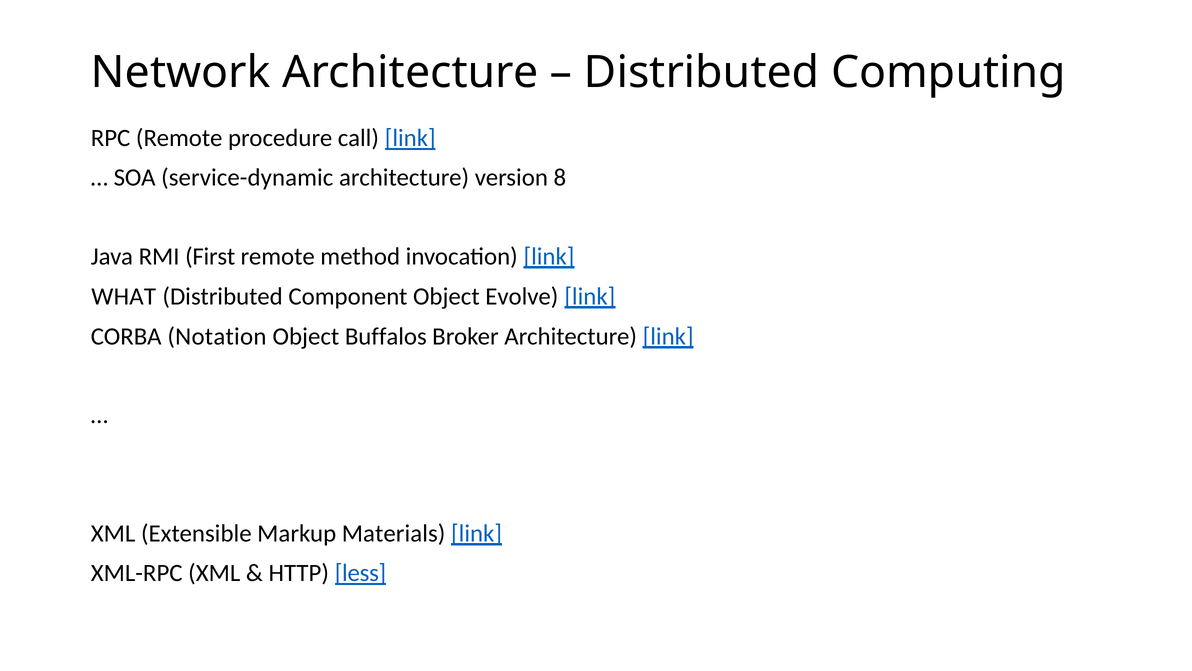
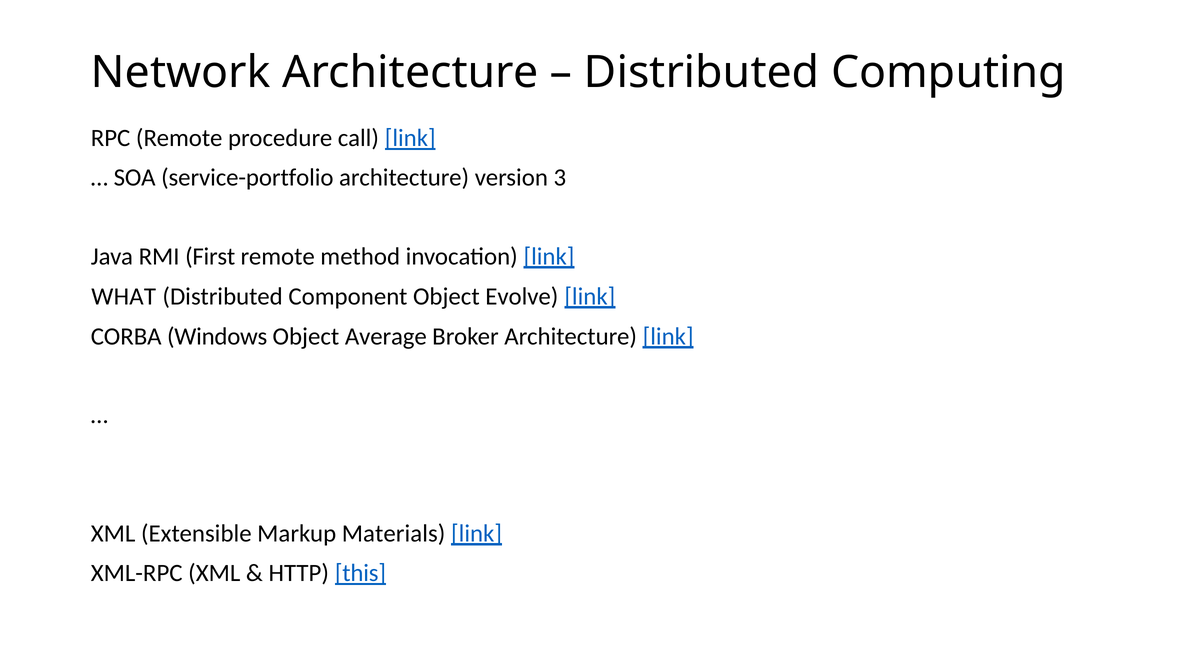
service-dynamic: service-dynamic -> service-portfolio
8: 8 -> 3
Notation: Notation -> Windows
Buffalos: Buffalos -> Average
less: less -> this
